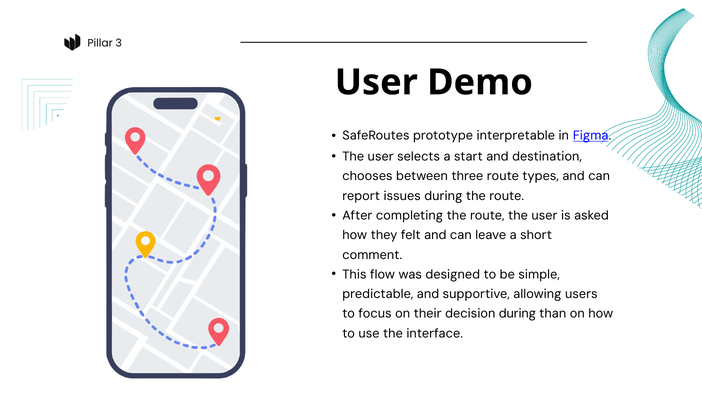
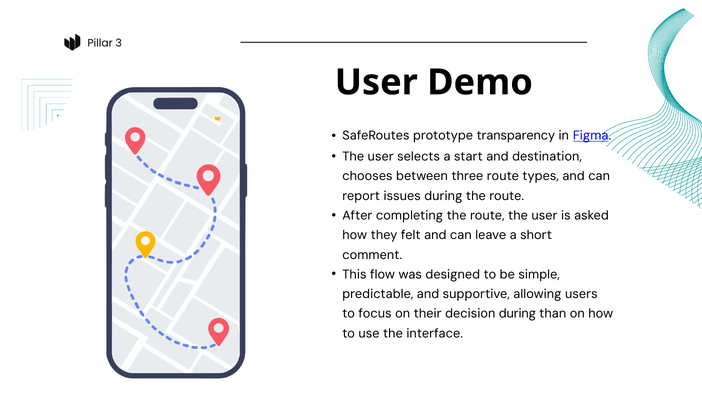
interpretable: interpretable -> transparency
